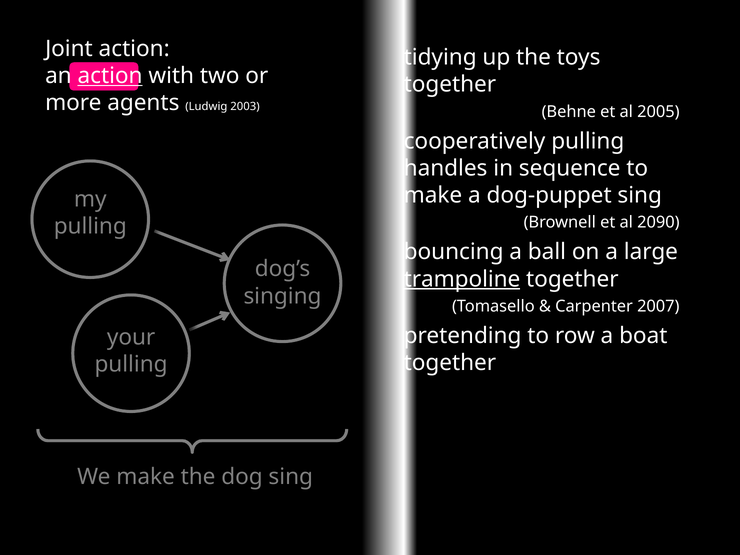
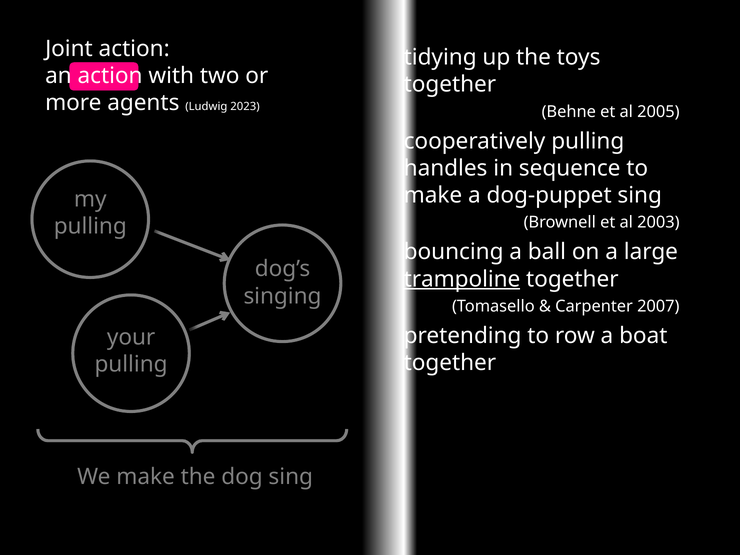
action at (110, 76) underline: present -> none
2003: 2003 -> 2023
2090: 2090 -> 2003
